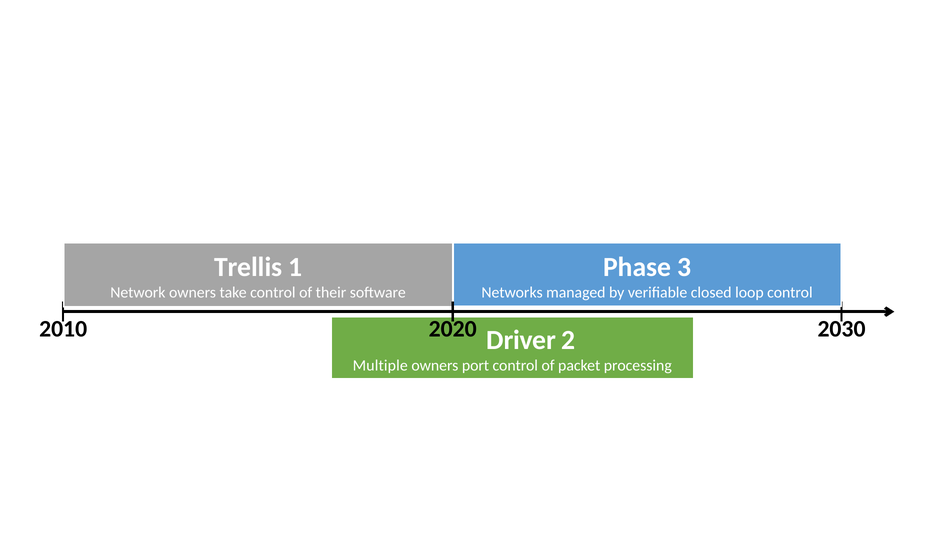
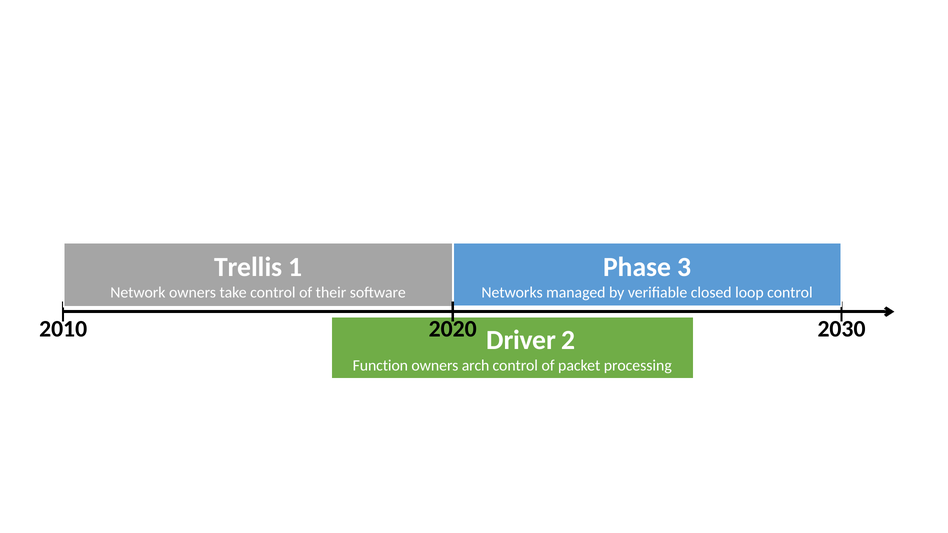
Multiple: Multiple -> Function
port: port -> arch
